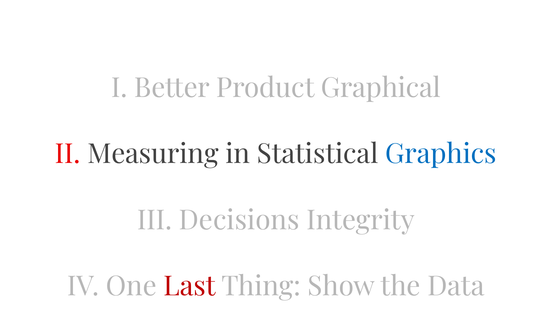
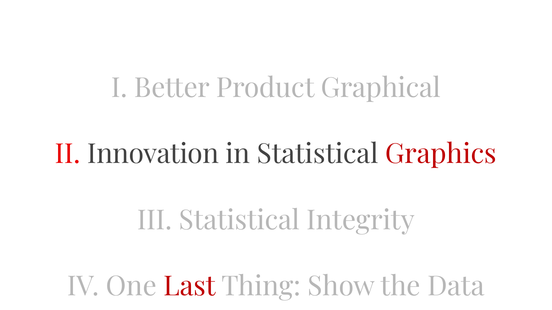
Measuring: Measuring -> Innovation
Graphics colour: blue -> red
III Decisions: Decisions -> Statistical
